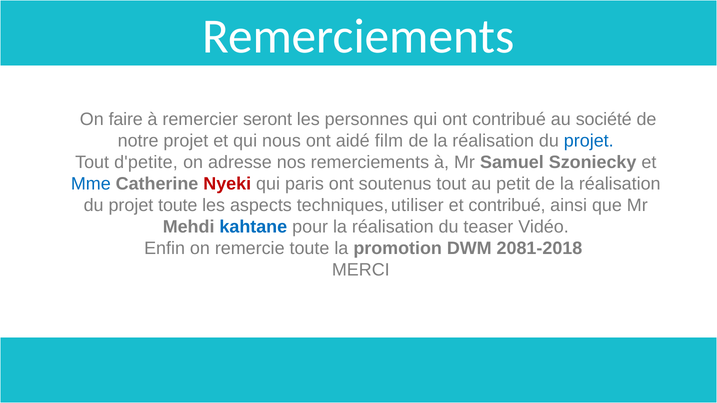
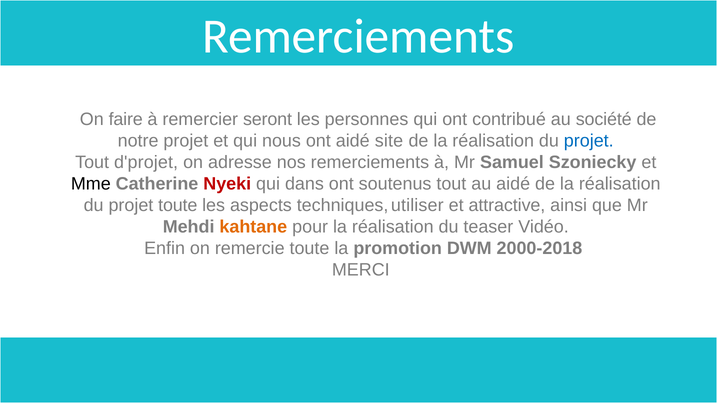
film: film -> site
d'petite: d'petite -> d'projet
Mme colour: blue -> black
paris: paris -> dans
au petit: petit -> aidé
et contribué: contribué -> attractive
kahtane colour: blue -> orange
2081-2018: 2081-2018 -> 2000-2018
